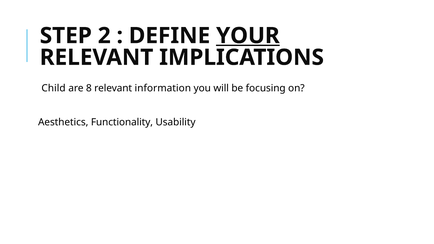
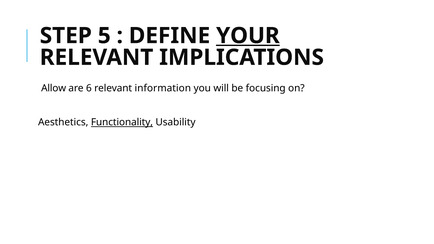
2: 2 -> 5
Child: Child -> Allow
8: 8 -> 6
Functionality underline: none -> present
